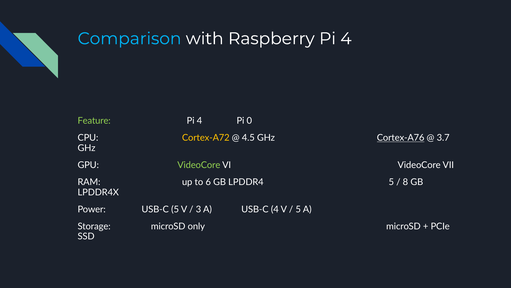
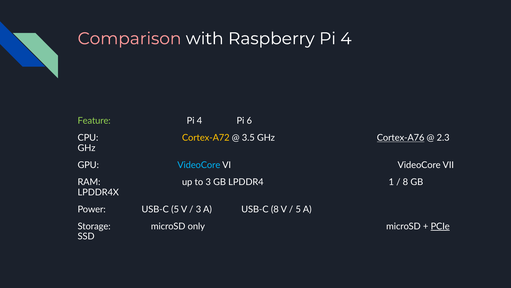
Comparison colour: light blue -> pink
0: 0 -> 6
4.5: 4.5 -> 3.5
3.7: 3.7 -> 2.3
VideoCore at (199, 165) colour: light green -> light blue
to 6: 6 -> 3
LPDDR4 5: 5 -> 1
USB-C 4: 4 -> 8
PCIe underline: none -> present
